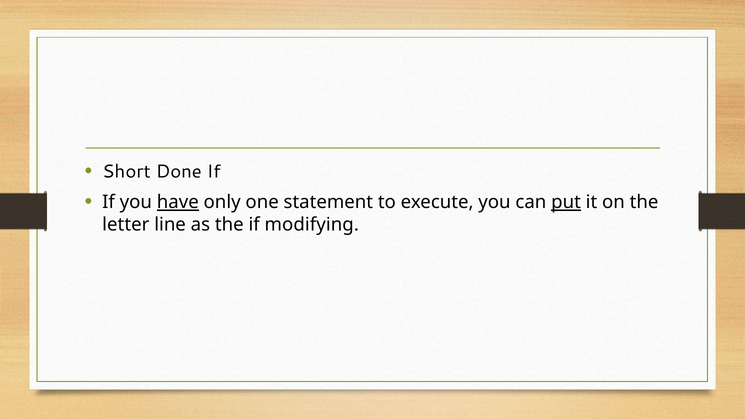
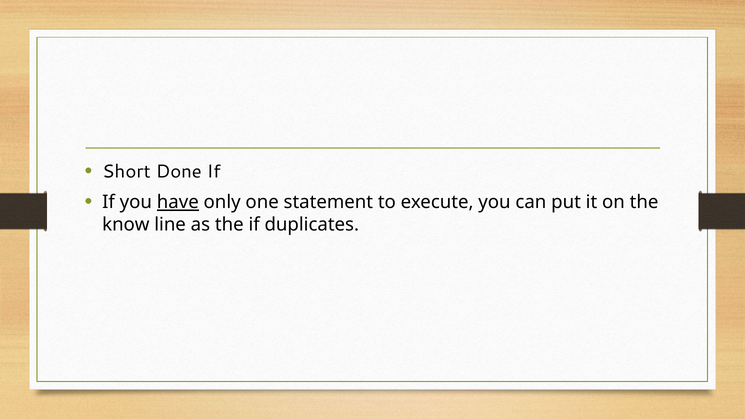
put underline: present -> none
letter: letter -> know
modifying: modifying -> duplicates
